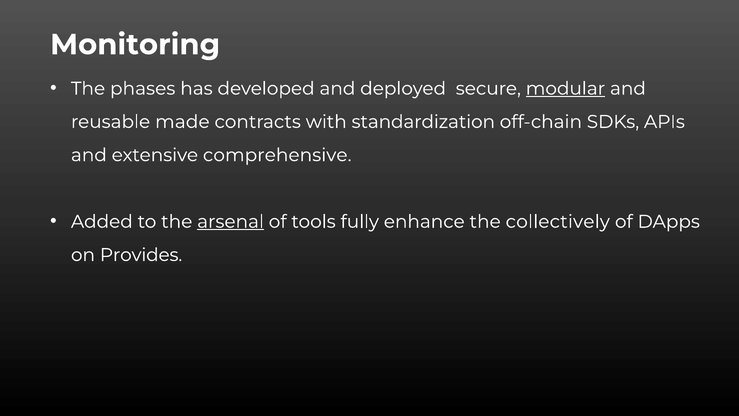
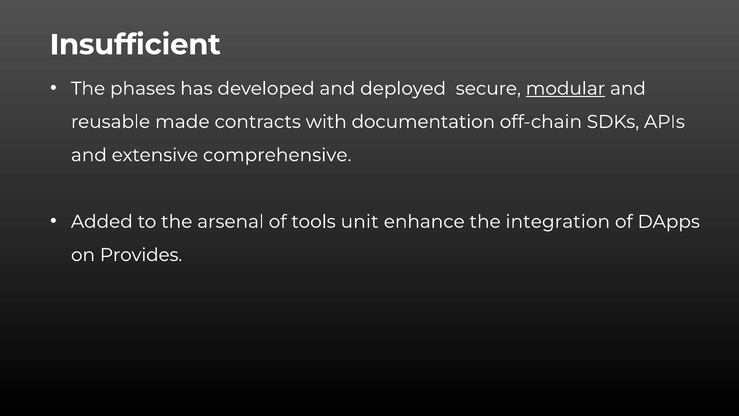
Monitoring: Monitoring -> Insufficient
standardization: standardization -> documentation
arsenal underline: present -> none
fully: fully -> unit
collectively: collectively -> integration
